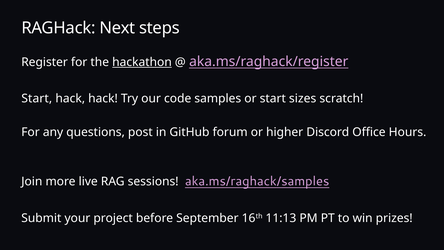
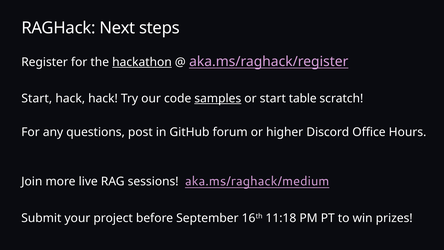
samples underline: none -> present
sizes: sizes -> table
aka.ms/raghack/samples: aka.ms/raghack/samples -> aka.ms/raghack/medium
11:13: 11:13 -> 11:18
